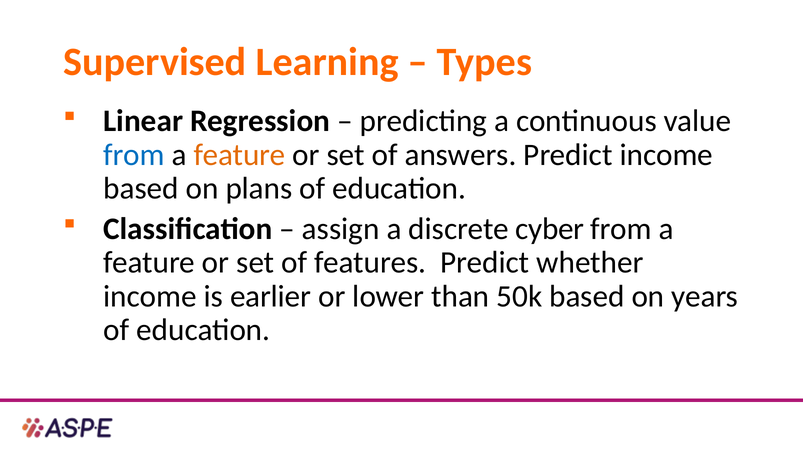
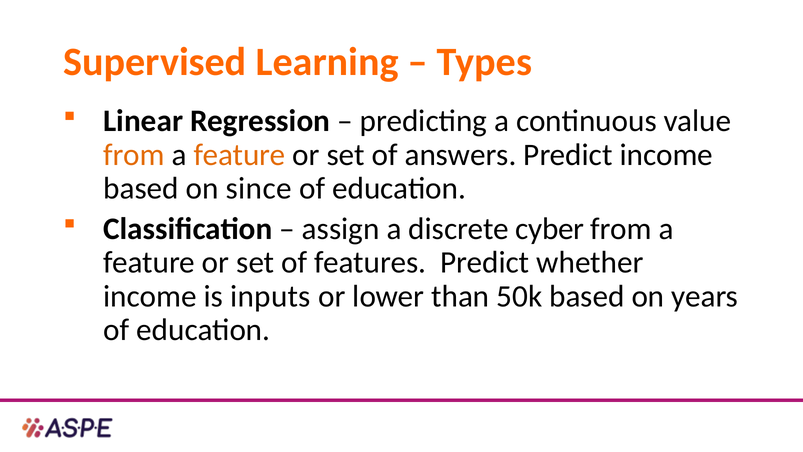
from at (134, 155) colour: blue -> orange
plans: plans -> since
earlier: earlier -> inputs
